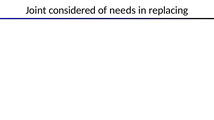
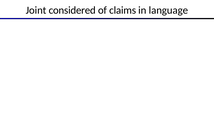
needs: needs -> claims
replacing: replacing -> language
